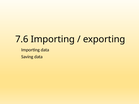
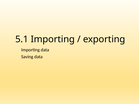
7.6: 7.6 -> 5.1
